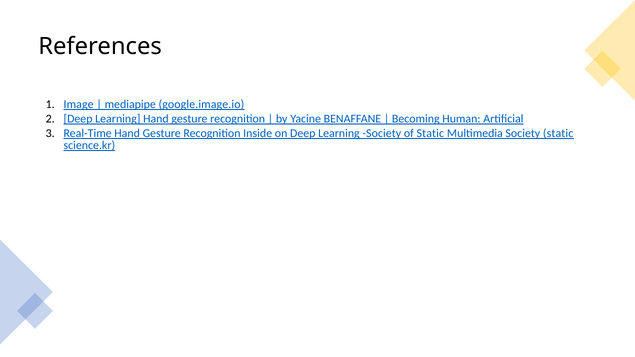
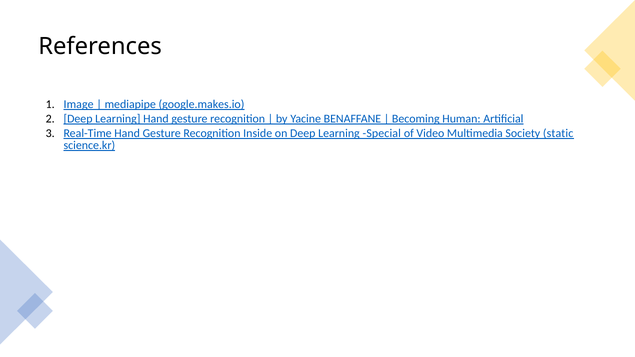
google.image.io: google.image.io -> google.makes.io
Learning Society: Society -> Special
of Static: Static -> Video
